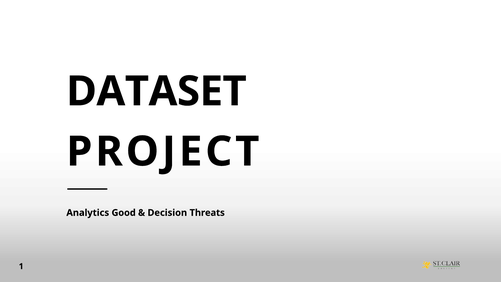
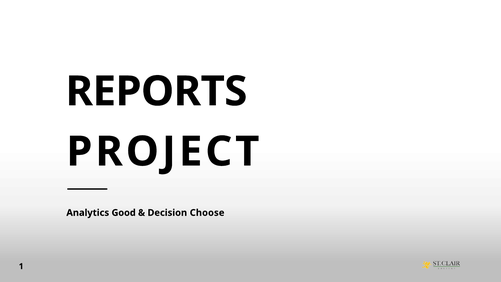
DATASET: DATASET -> REPORTS
Threats: Threats -> Choose
